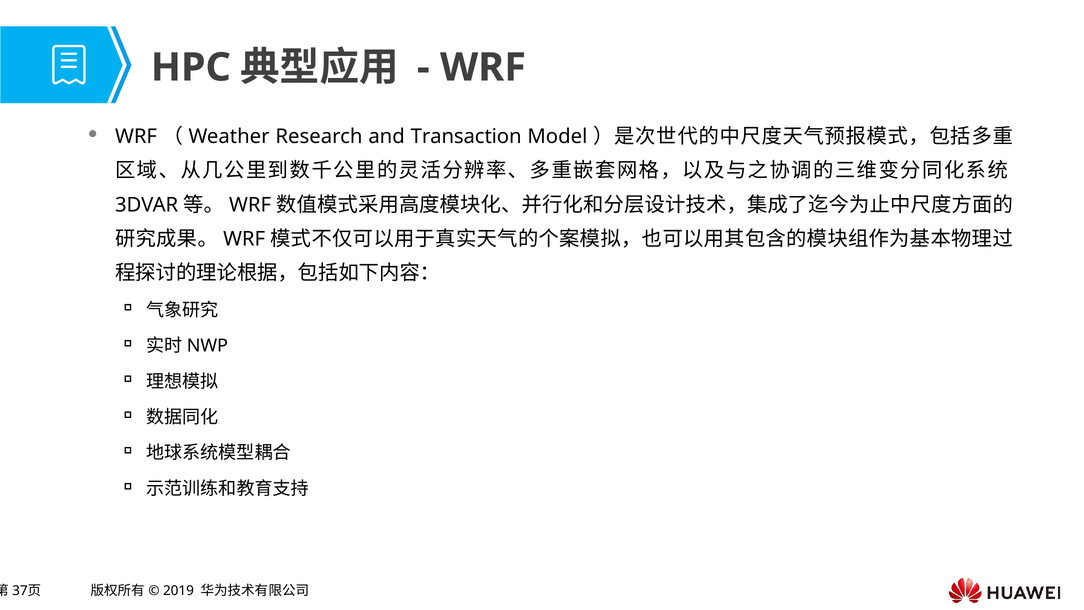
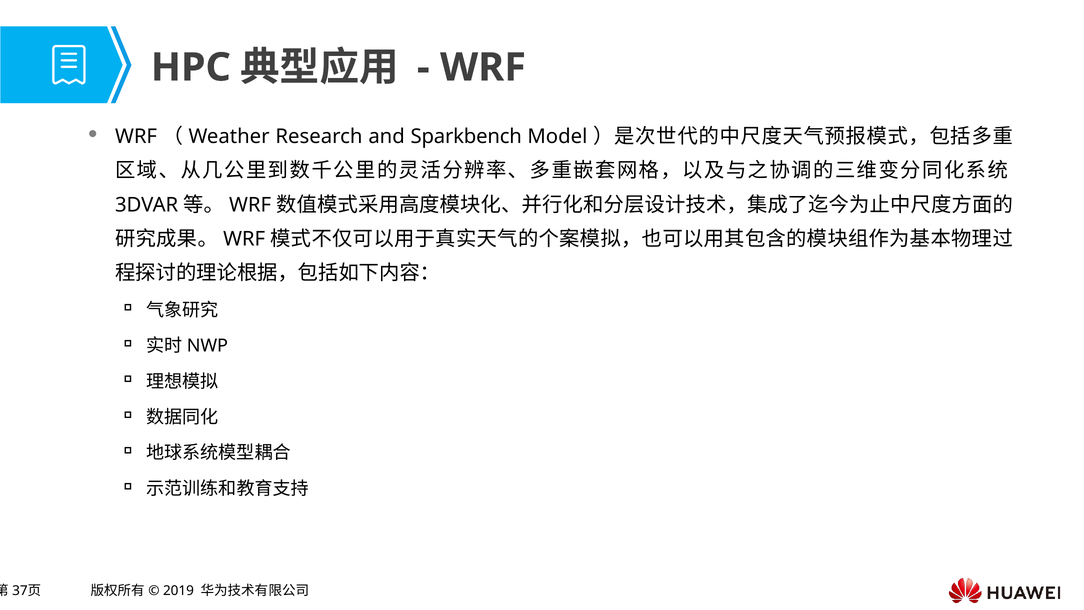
Transaction: Transaction -> Sparkbench
